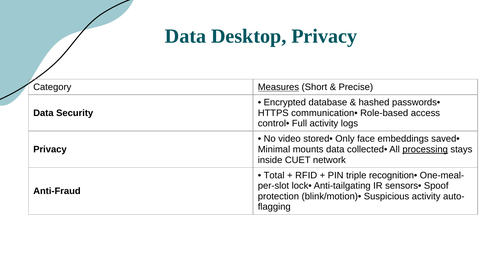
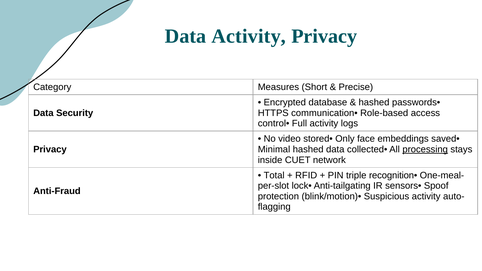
Data Desktop: Desktop -> Activity
Measures underline: present -> none
Minimal mounts: mounts -> hashed
